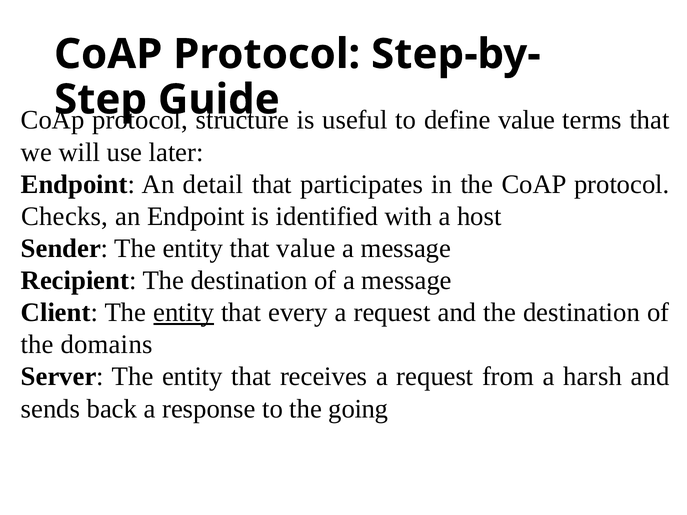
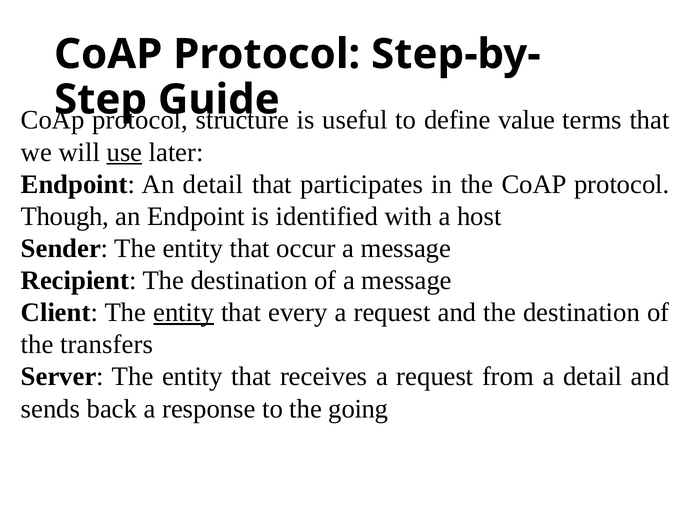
use underline: none -> present
Checks: Checks -> Though
that value: value -> occur
domains: domains -> transfers
a harsh: harsh -> detail
